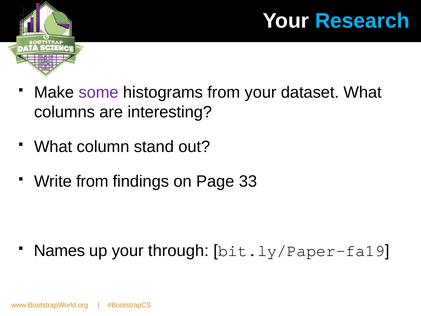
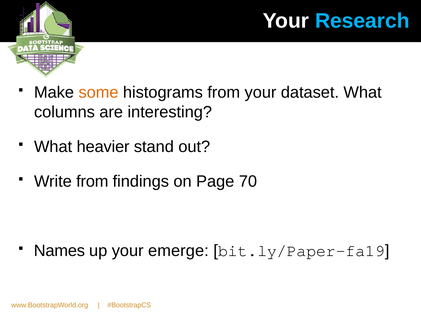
some colour: purple -> orange
column: column -> heavier
33: 33 -> 70
through: through -> emerge
